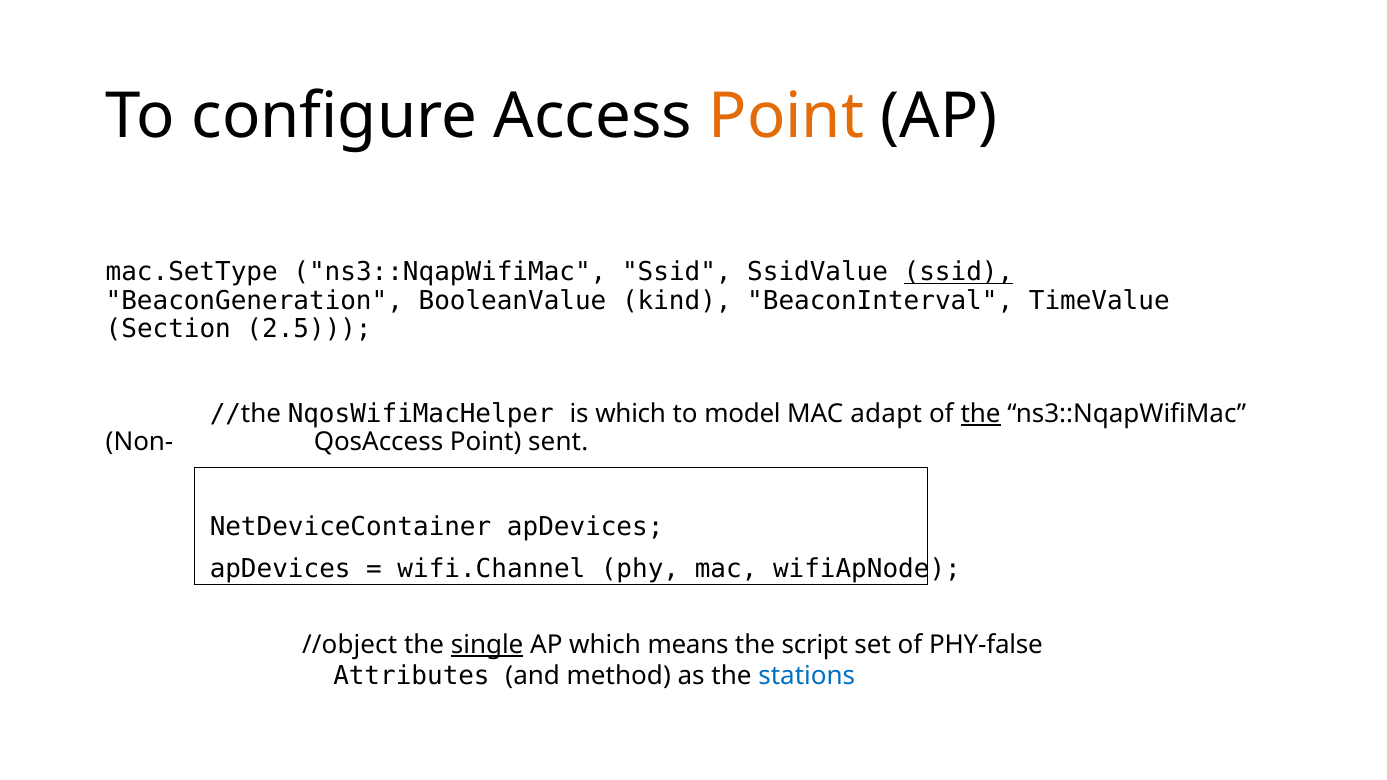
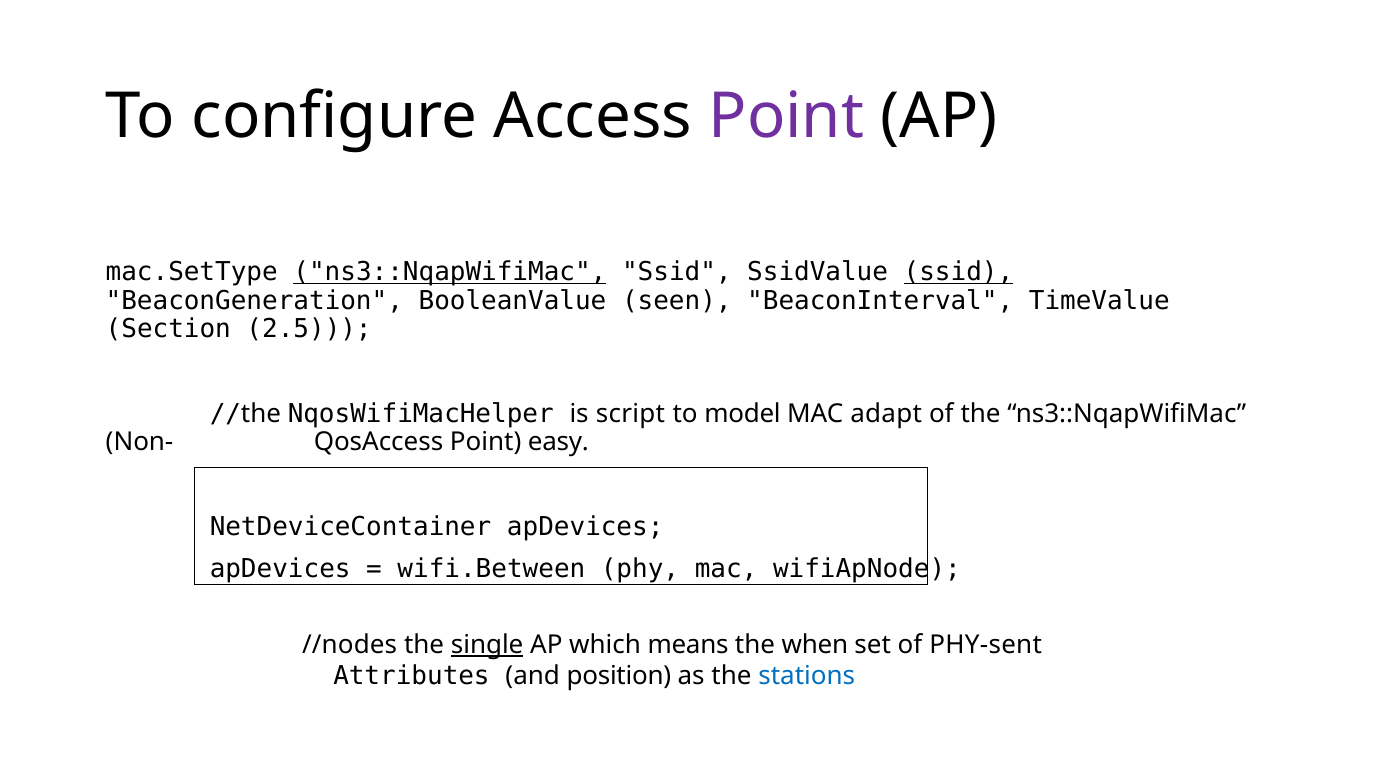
Point at (786, 117) colour: orange -> purple
ns3::NqapWifiMac at (450, 272) underline: none -> present
kind: kind -> seen
is which: which -> script
the at (981, 414) underline: present -> none
sent: sent -> easy
wifi.Channel: wifi.Channel -> wifi.Between
//object: //object -> //nodes
script: script -> when
PHY-false: PHY-false -> PHY-sent
method: method -> position
